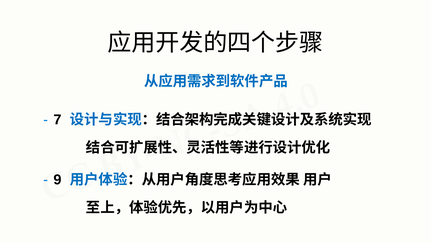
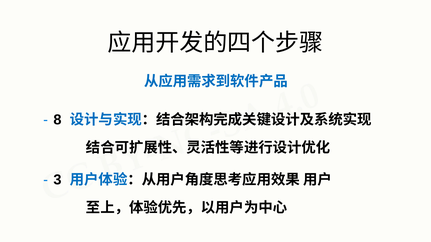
7: 7 -> 8
9: 9 -> 3
